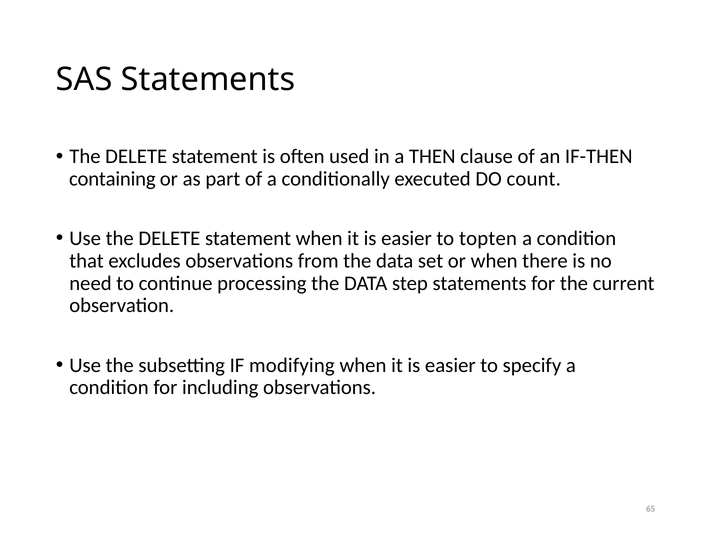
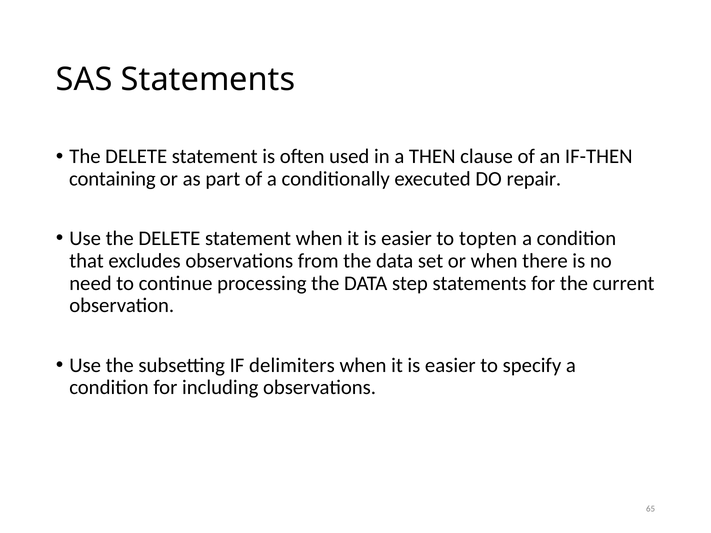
count: count -> repair
modifying: modifying -> delimiters
